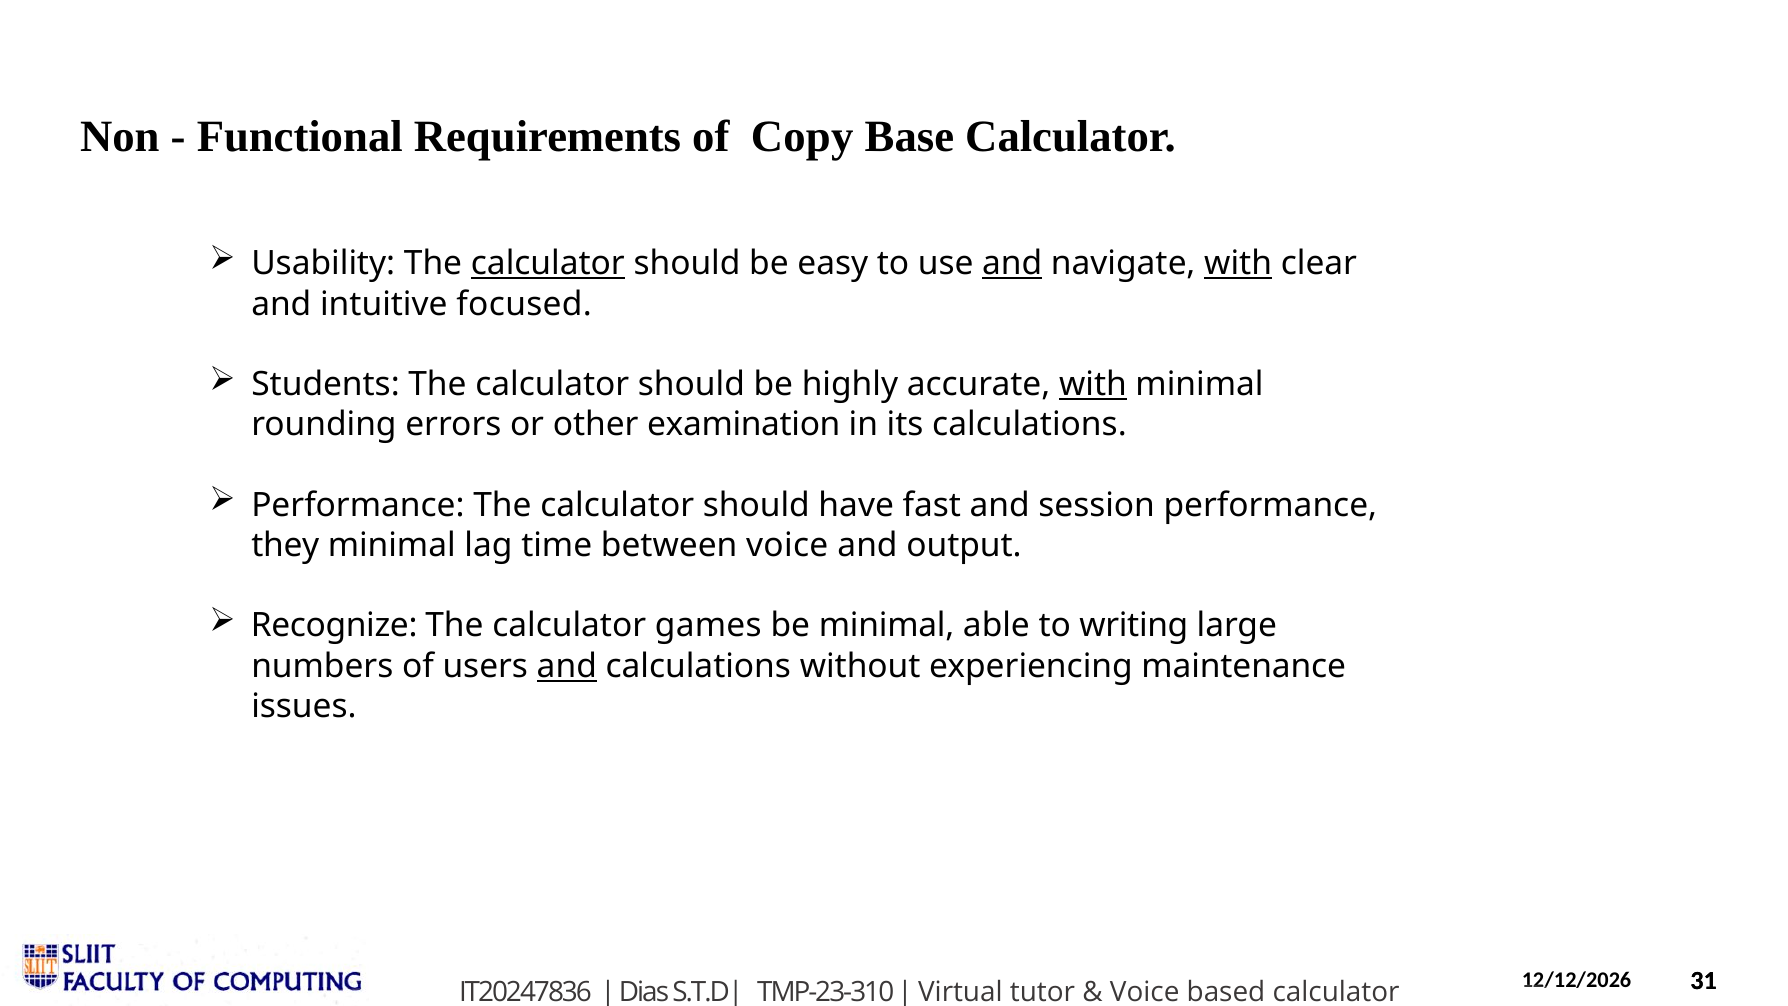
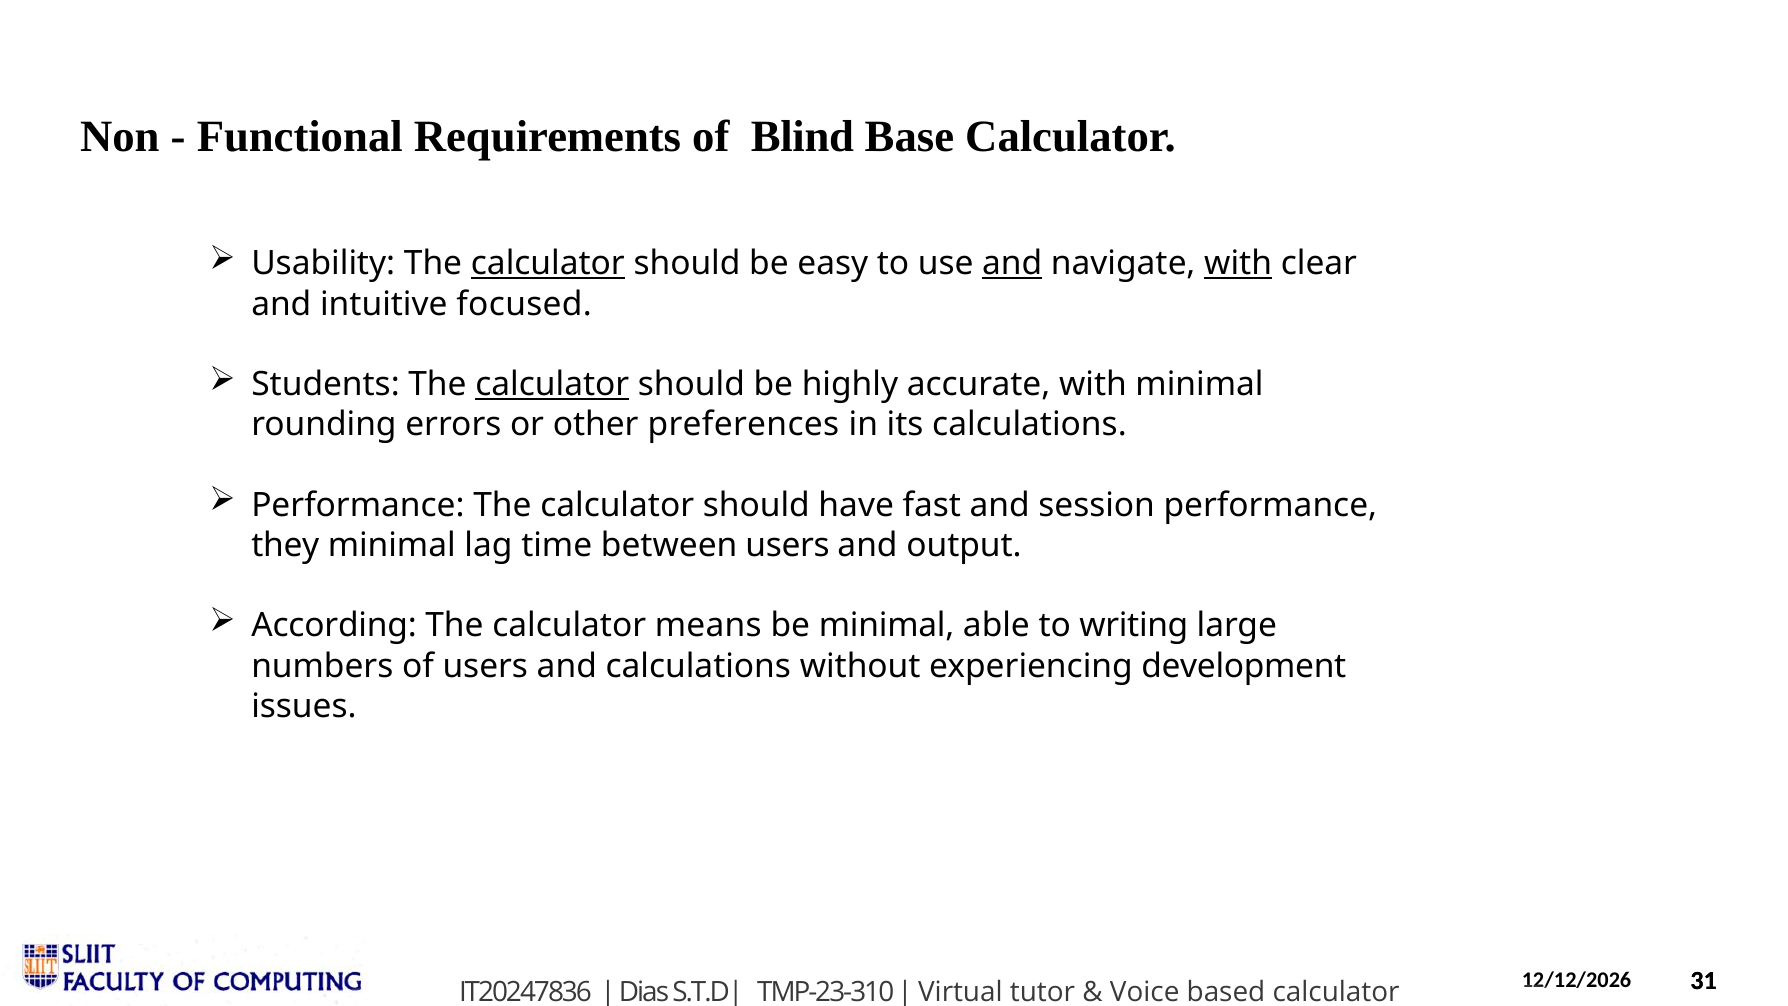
Copy: Copy -> Blind
calculator at (552, 384) underline: none -> present
with at (1093, 384) underline: present -> none
examination: examination -> preferences
between voice: voice -> users
Recognize: Recognize -> According
games: games -> means
and at (567, 666) underline: present -> none
maintenance: maintenance -> development
